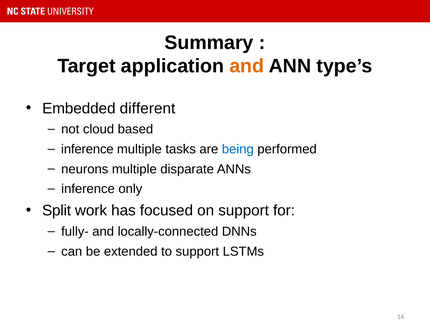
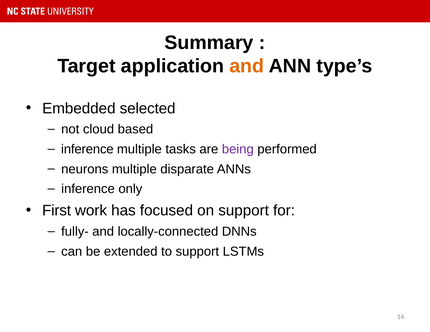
different: different -> selected
being colour: blue -> purple
Split: Split -> First
